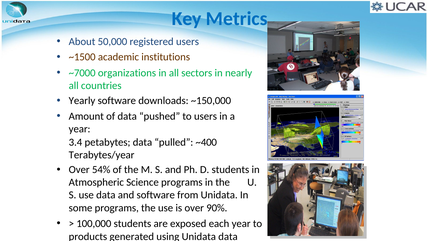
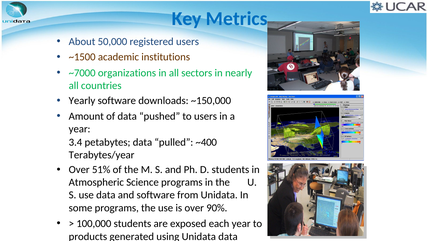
54%: 54% -> 51%
